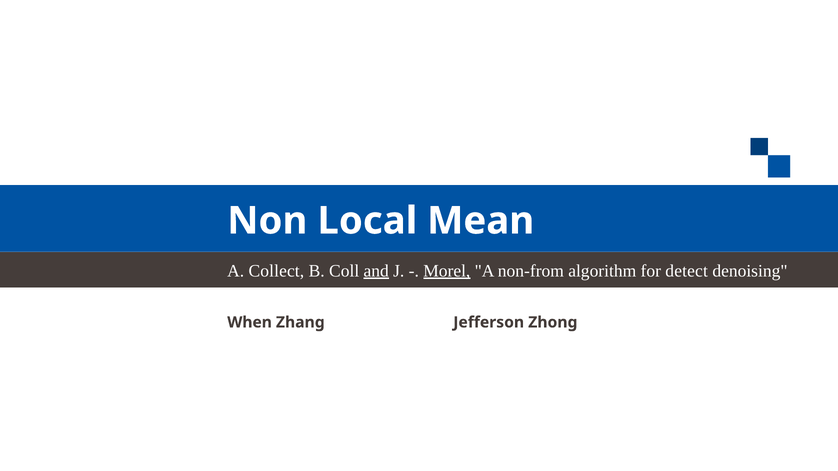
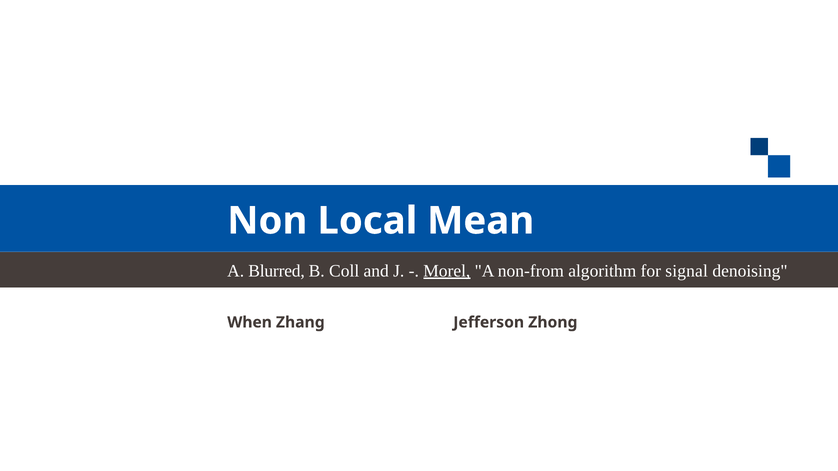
Collect: Collect -> Blurred
and underline: present -> none
detect: detect -> signal
